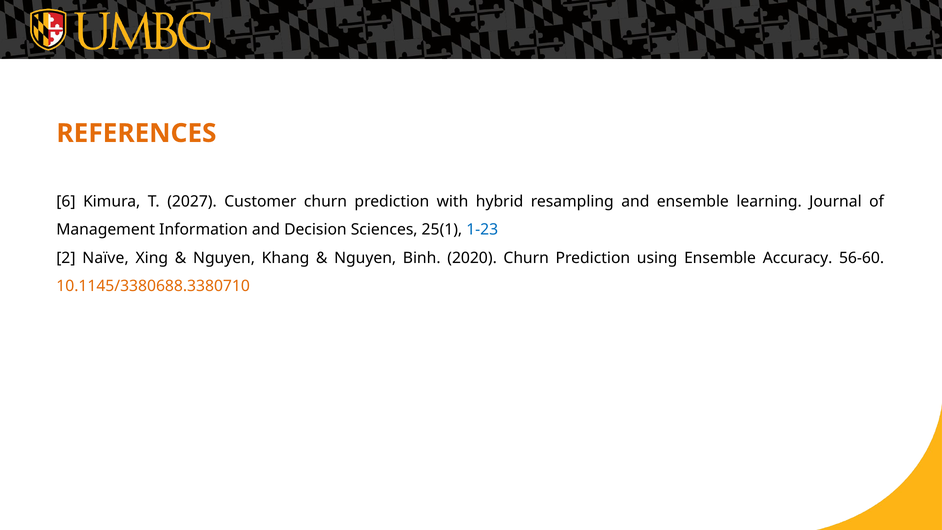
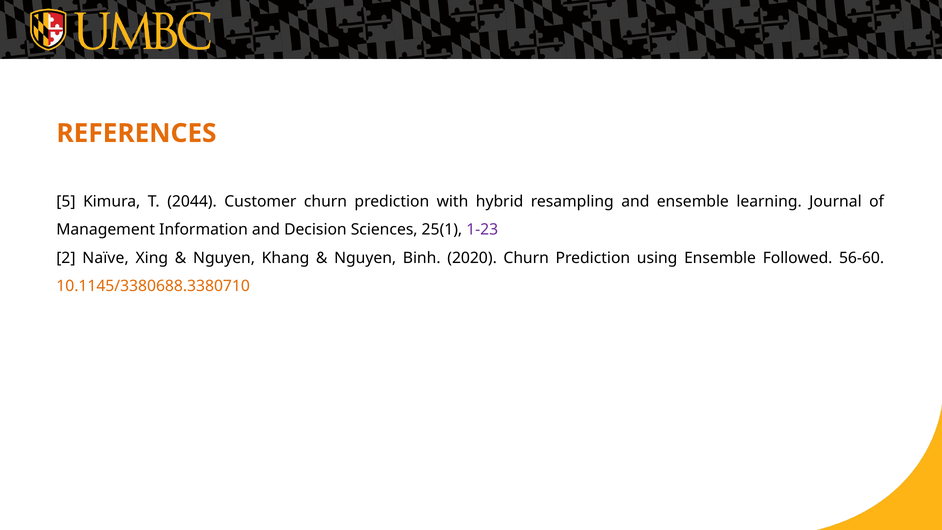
6: 6 -> 5
2027: 2027 -> 2044
1-23 colour: blue -> purple
Accuracy: Accuracy -> Followed
